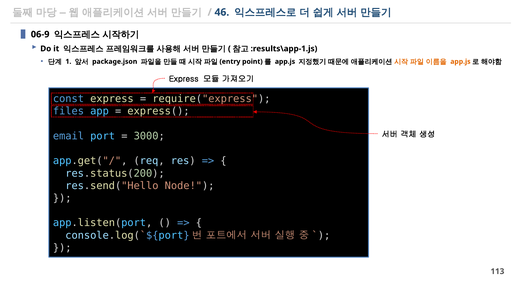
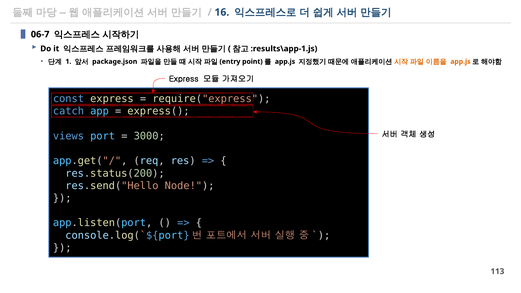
46: 46 -> 16
06-9: 06-9 -> 06-7
files: files -> catch
email: email -> views
